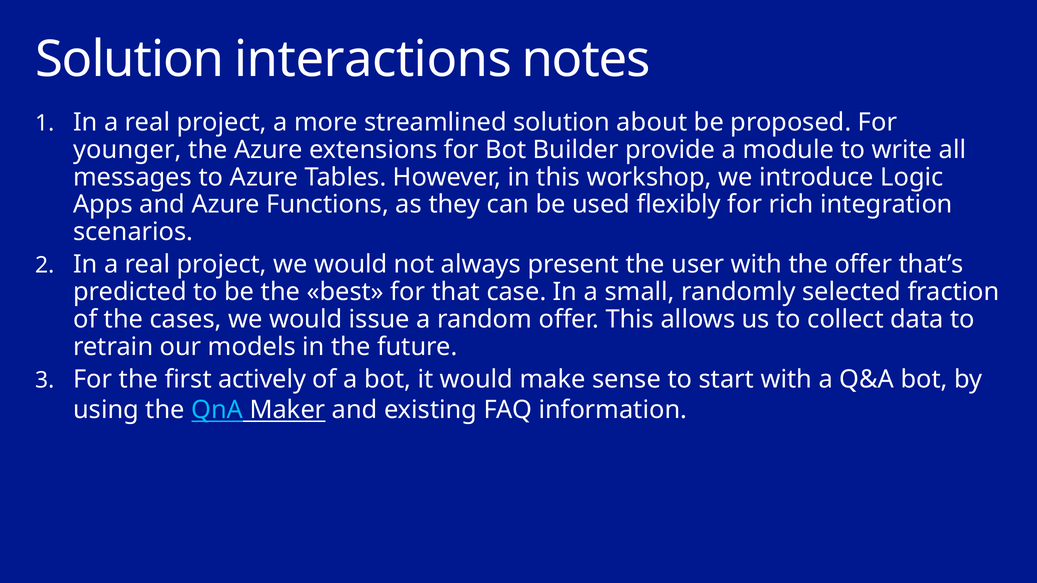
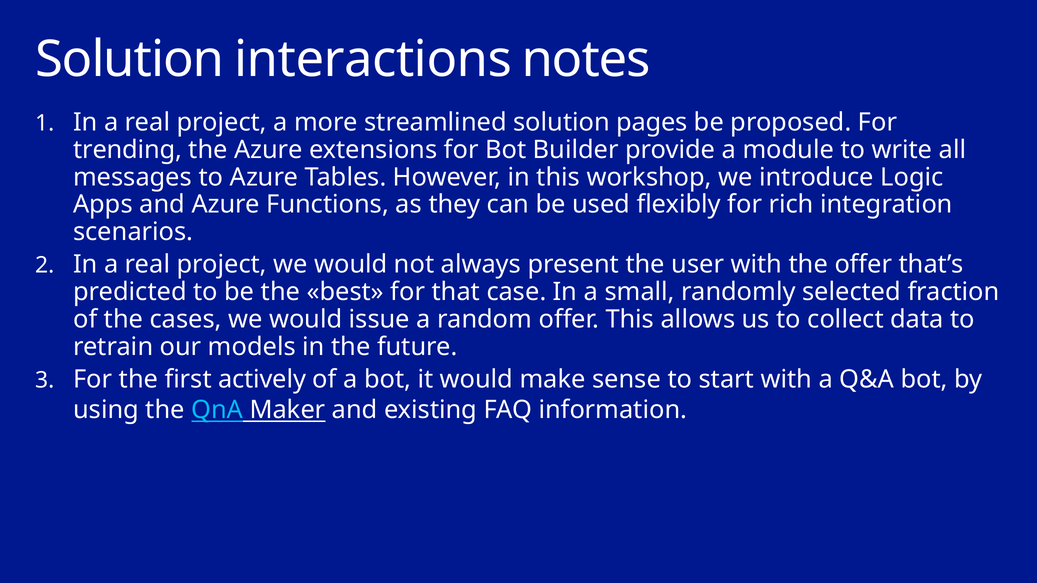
about: about -> pages
younger: younger -> trending
